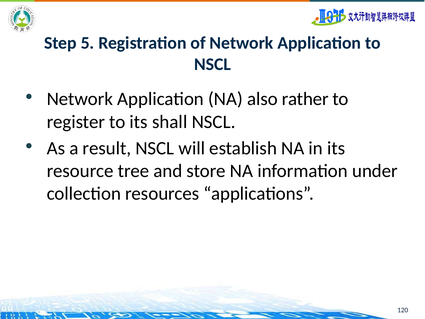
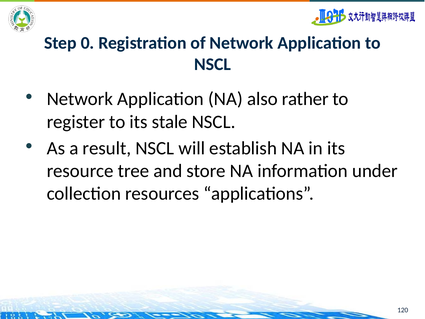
5: 5 -> 0
shall: shall -> stale
